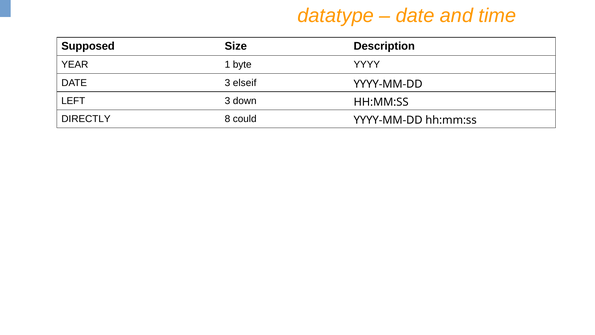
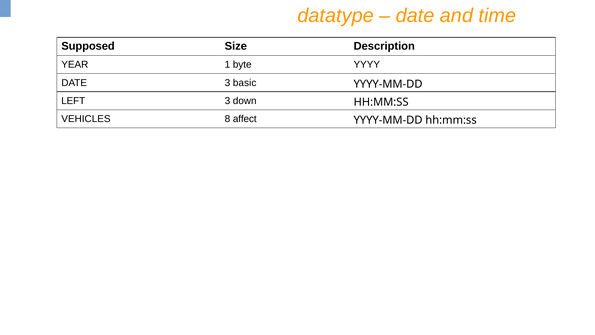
elseif: elseif -> basic
DIRECTLY: DIRECTLY -> VEHICLES
could: could -> affect
